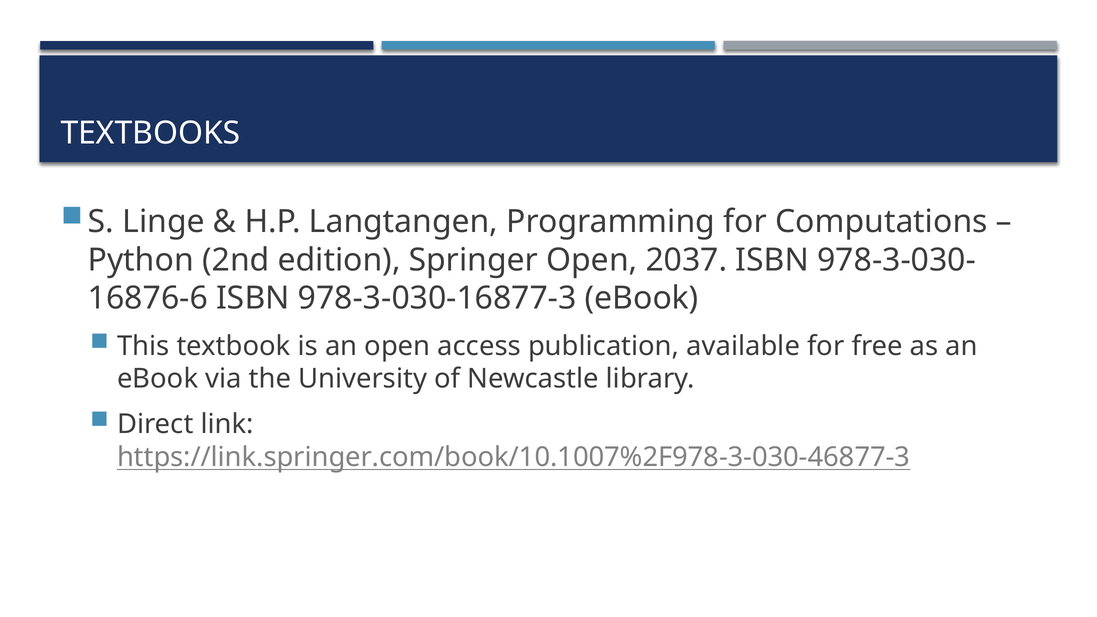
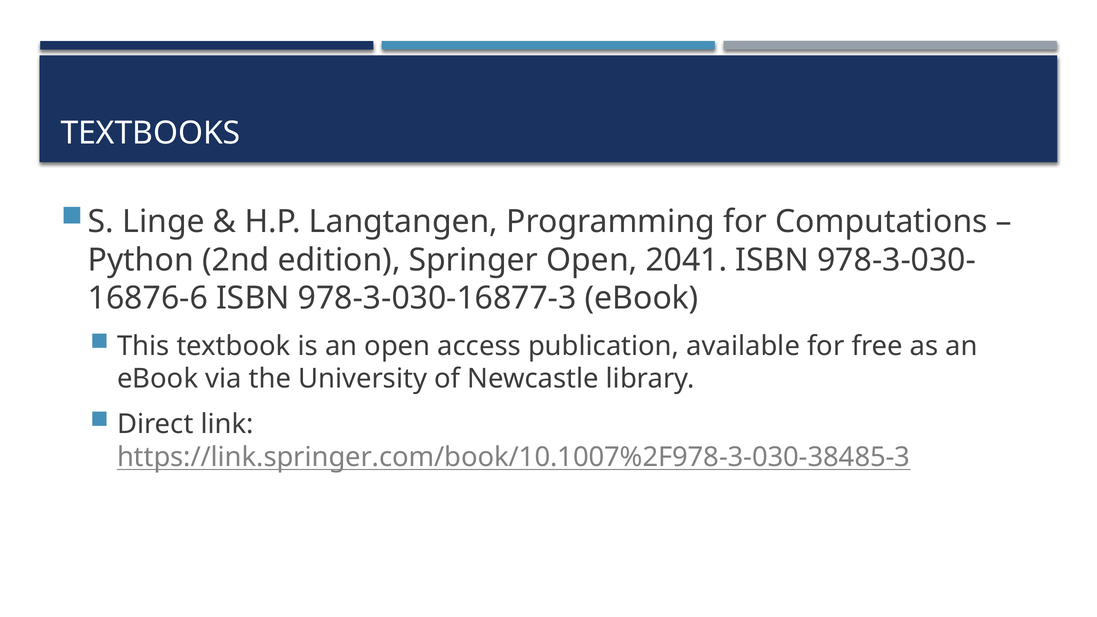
2037: 2037 -> 2041
https://link.springer.com/book/10.1007%2F978-3-030-46877-3: https://link.springer.com/book/10.1007%2F978-3-030-46877-3 -> https://link.springer.com/book/10.1007%2F978-3-030-38485-3
